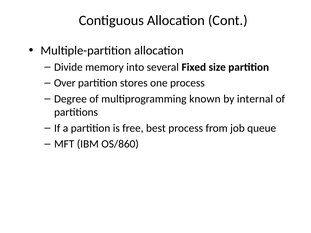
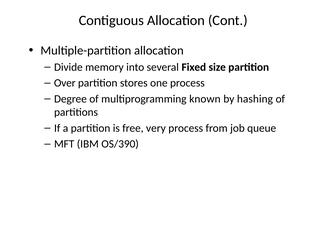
internal: internal -> hashing
best: best -> very
OS/860: OS/860 -> OS/390
